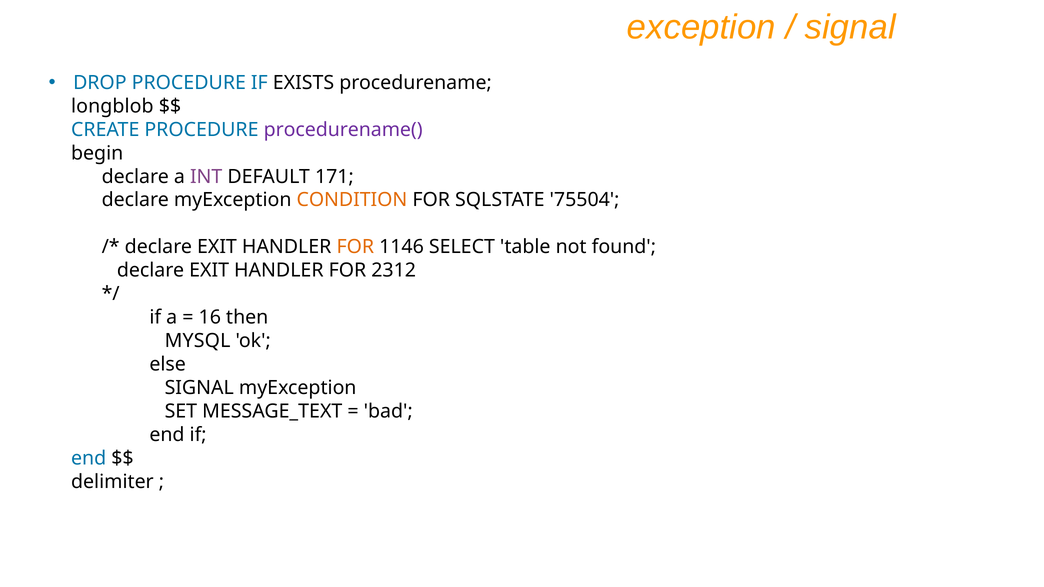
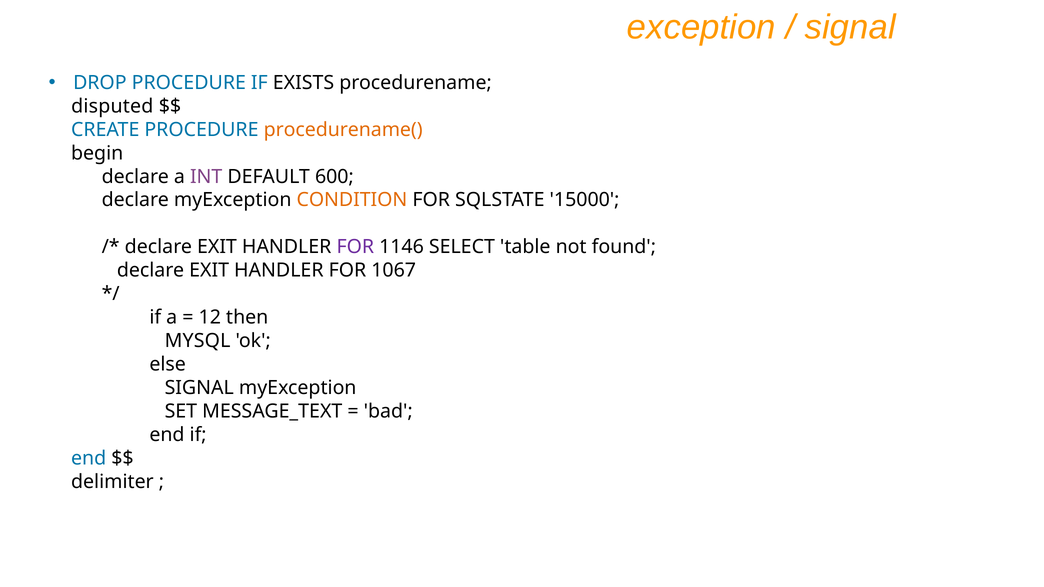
longblob: longblob -> disputed
procedurename( colour: purple -> orange
171: 171 -> 600
75504: 75504 -> 15000
FOR at (355, 247) colour: orange -> purple
2312: 2312 -> 1067
16: 16 -> 12
